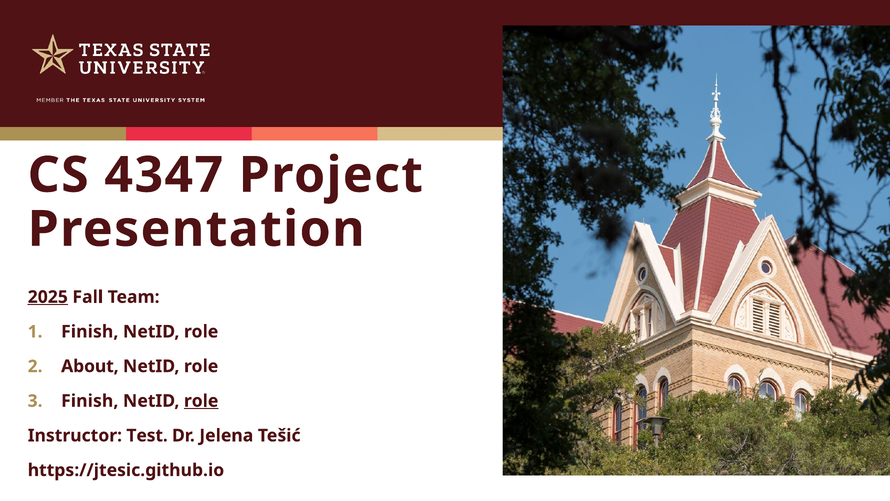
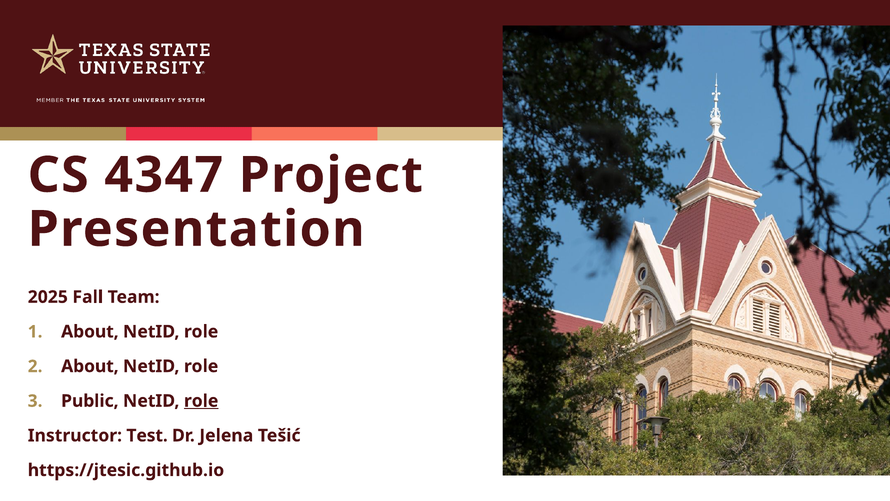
2025 underline: present -> none
Finish at (90, 331): Finish -> About
Finish at (90, 401): Finish -> Public
